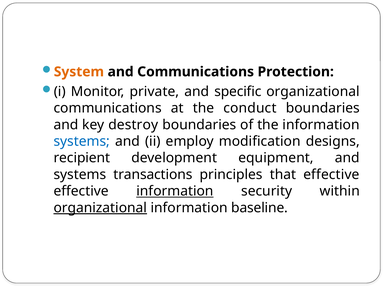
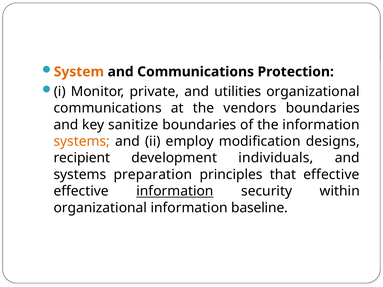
specific: specific -> utilities
conduct: conduct -> vendors
destroy: destroy -> sanitize
systems at (82, 141) colour: blue -> orange
equipment: equipment -> individuals
transactions: transactions -> preparation
organizational at (100, 208) underline: present -> none
